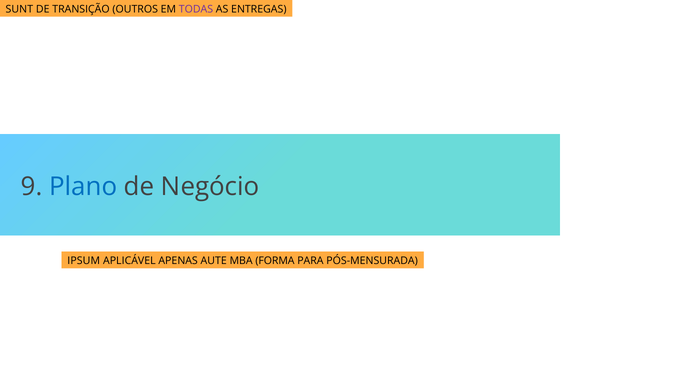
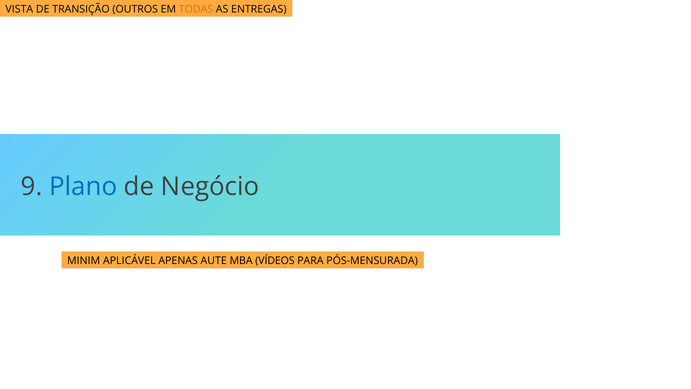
SUNT: SUNT -> VISTA
TODAS colour: purple -> orange
IPSUM: IPSUM -> MINIM
FORMA: FORMA -> VÍDEOS
